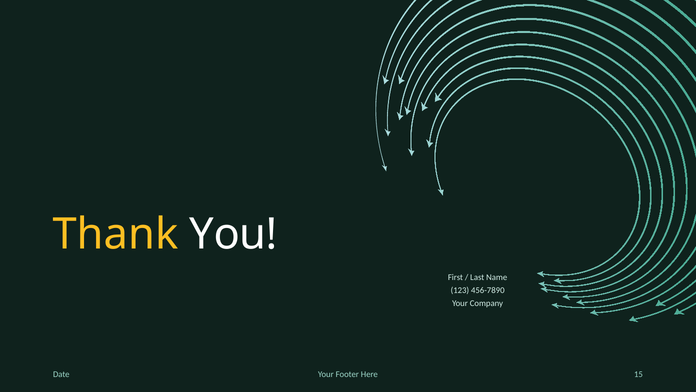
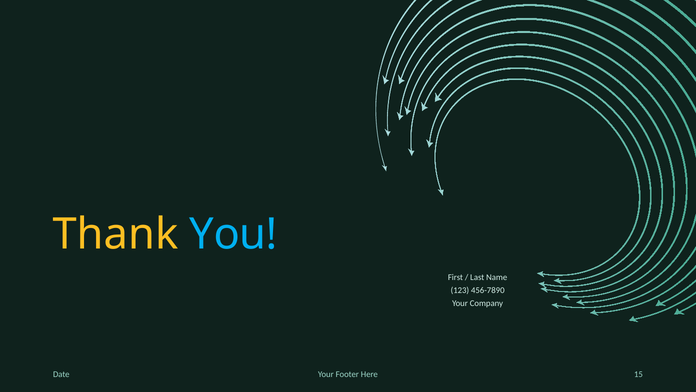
You colour: white -> light blue
